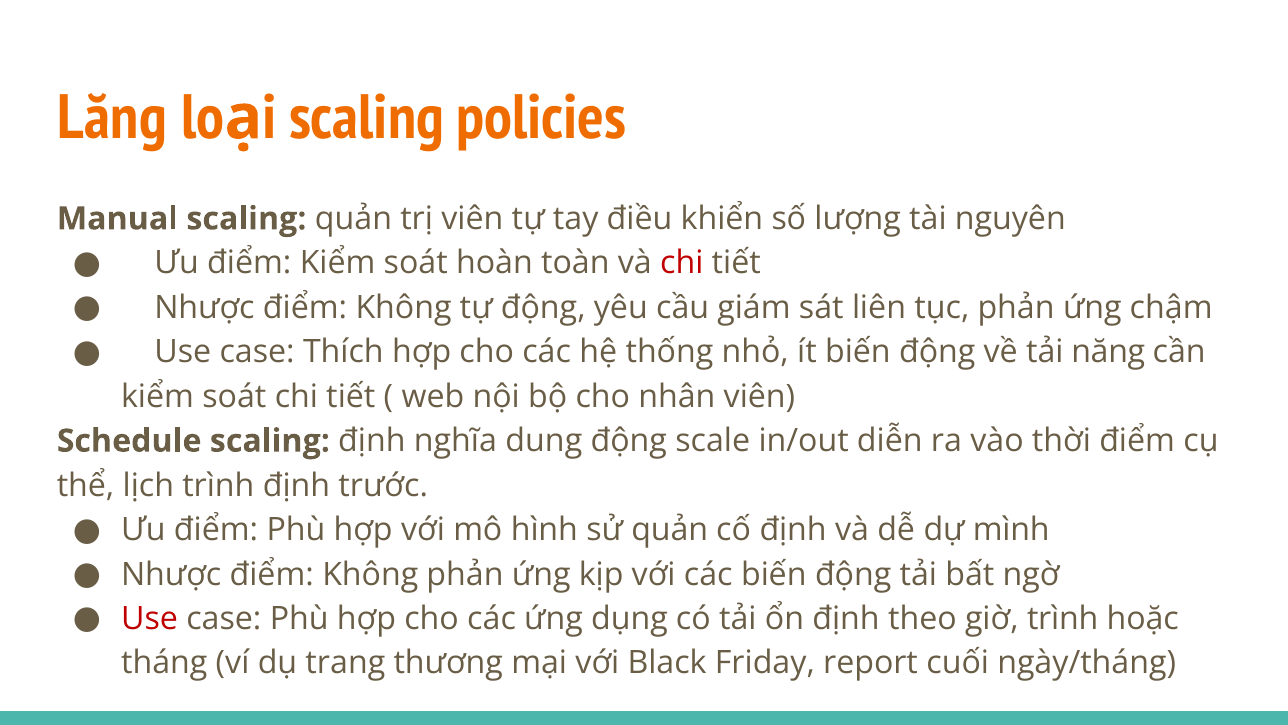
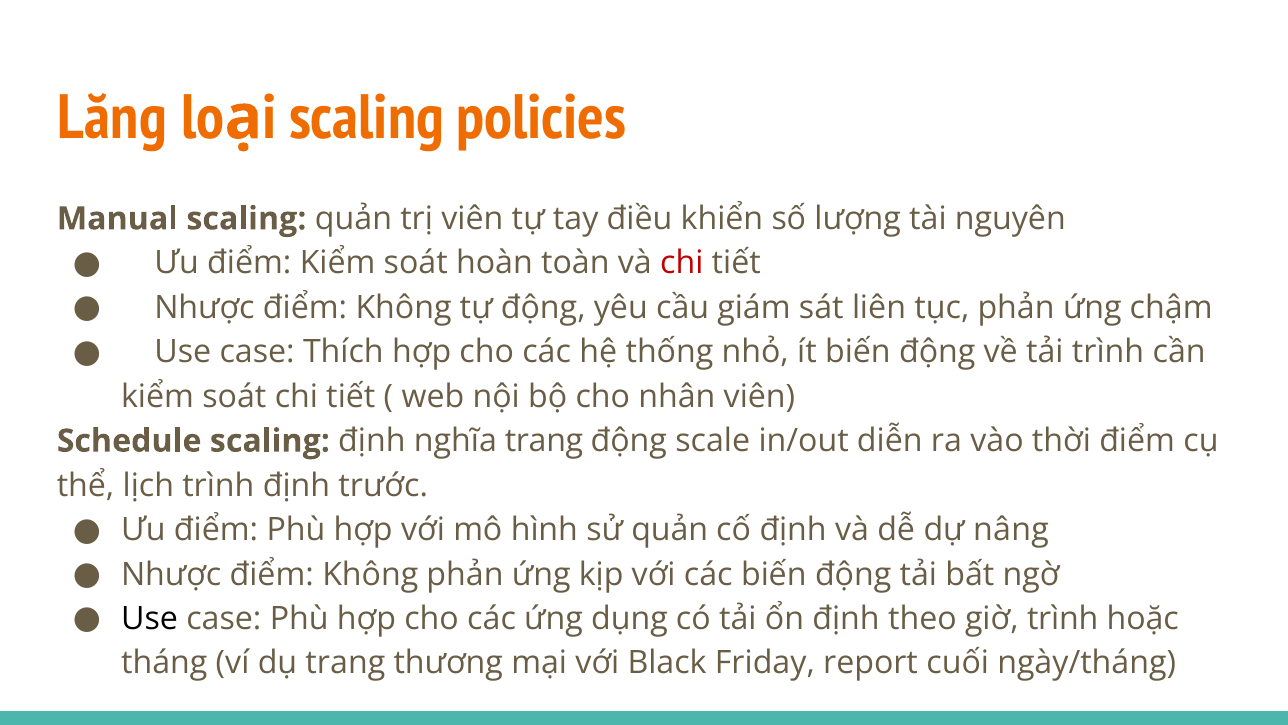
tải năng: năng -> trình
nghĩa dung: dung -> trang
mình: mình -> nâng
Use at (150, 618) colour: red -> black
